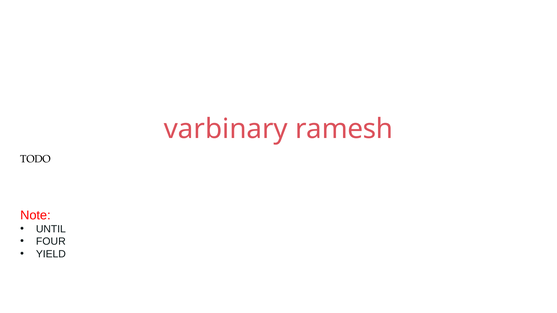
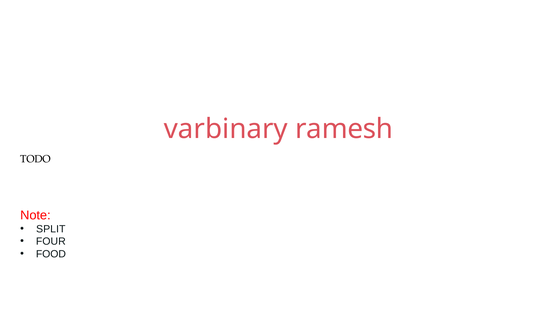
UNTIL: UNTIL -> SPLIT
YIELD: YIELD -> FOOD
